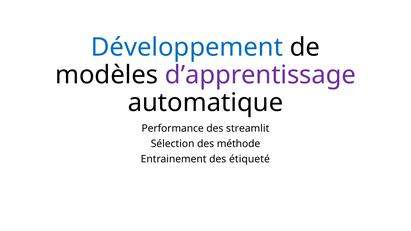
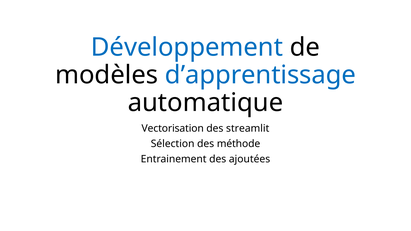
d’apprentissage colour: purple -> blue
Performance: Performance -> Vectorisation
étiqueté: étiqueté -> ajoutées
